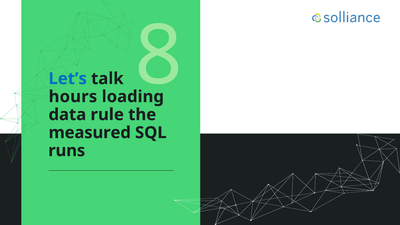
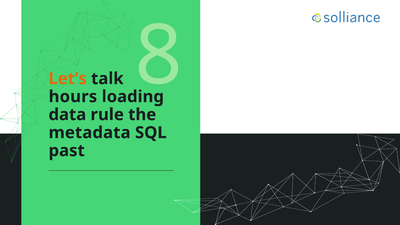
Let’s colour: blue -> orange
measured: measured -> metadata
runs: runs -> past
